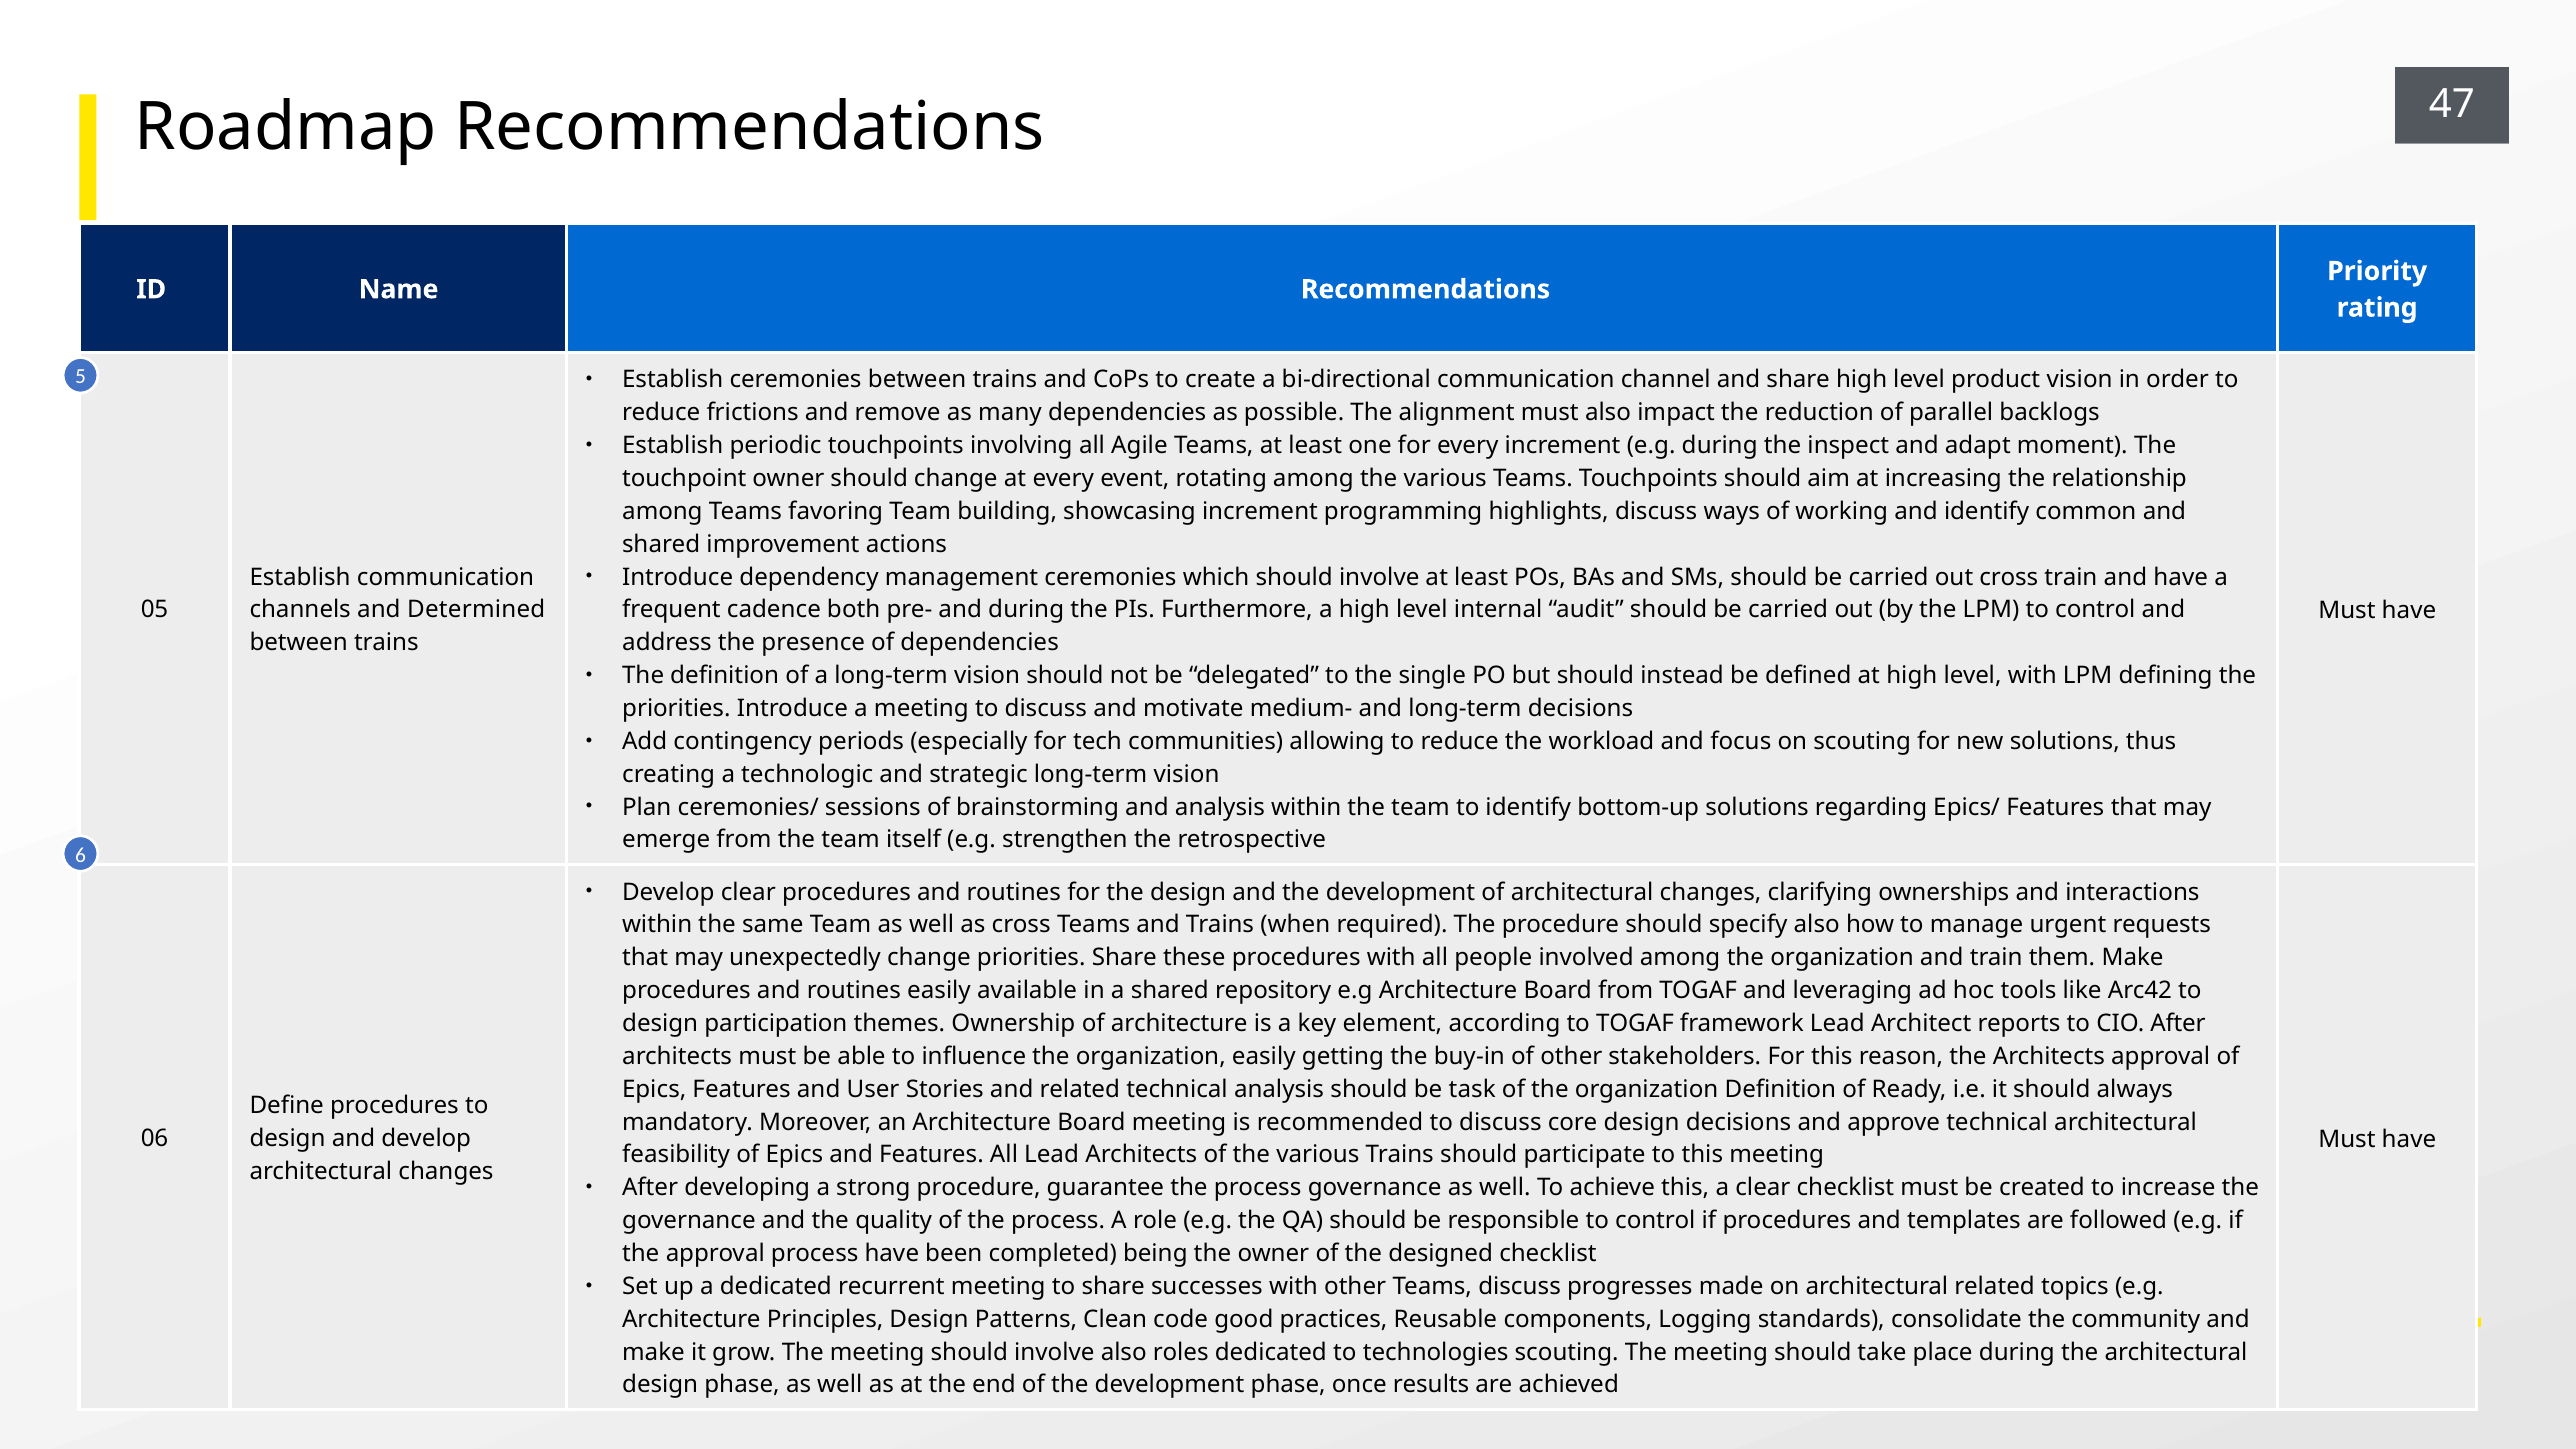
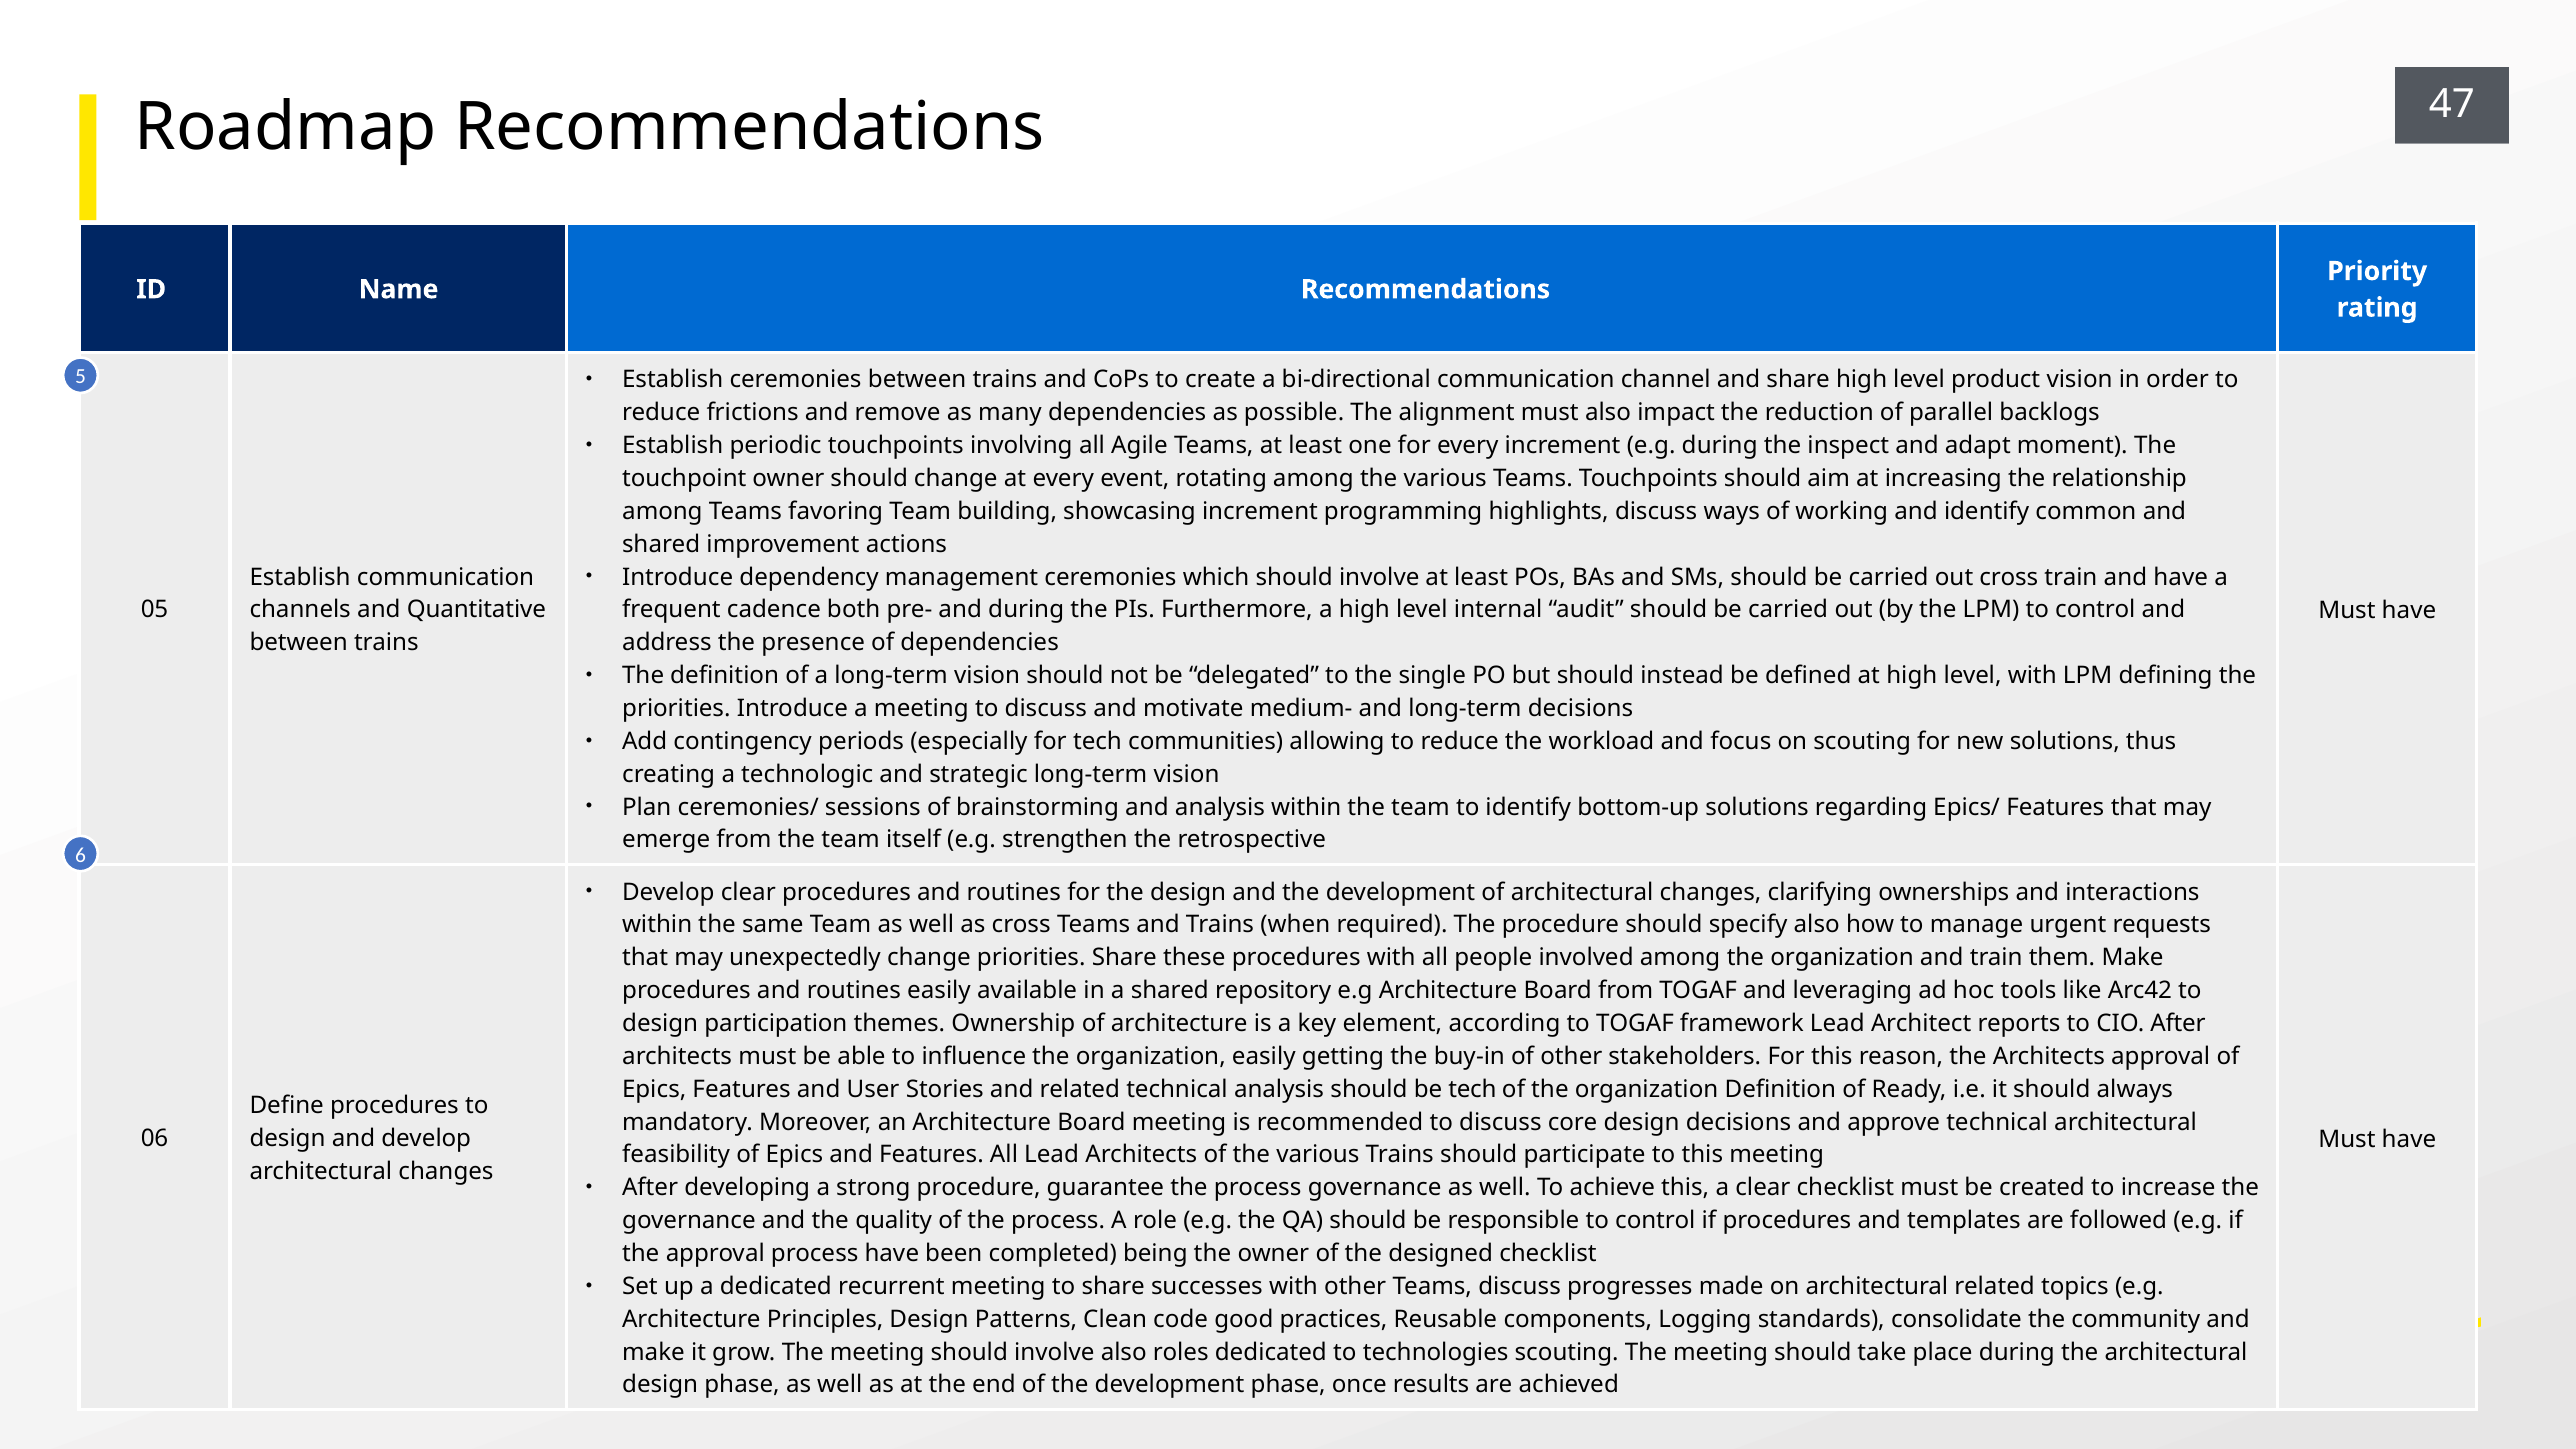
Determined: Determined -> Quantitative
be task: task -> tech
